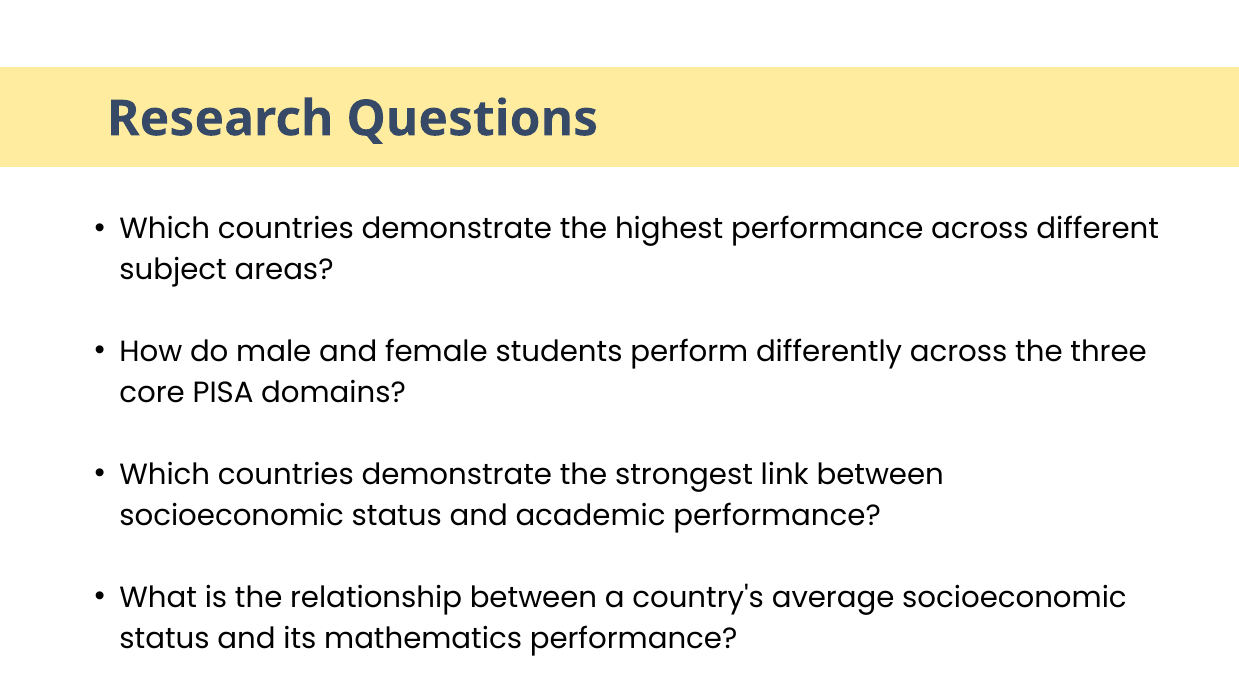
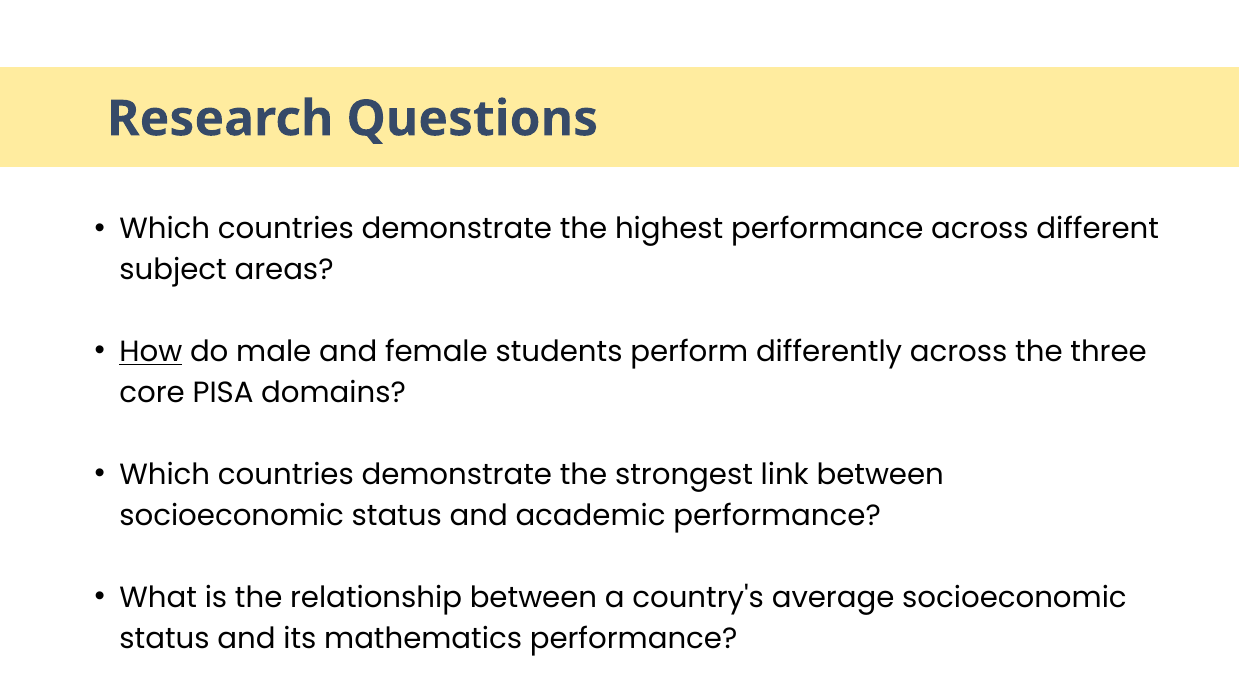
How underline: none -> present
